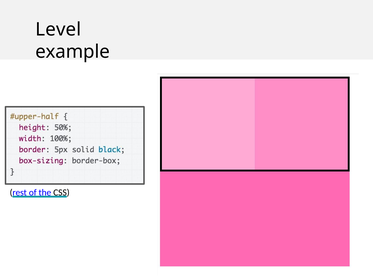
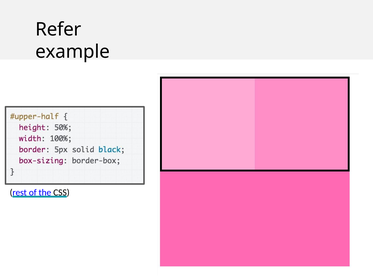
Level: Level -> Refer
